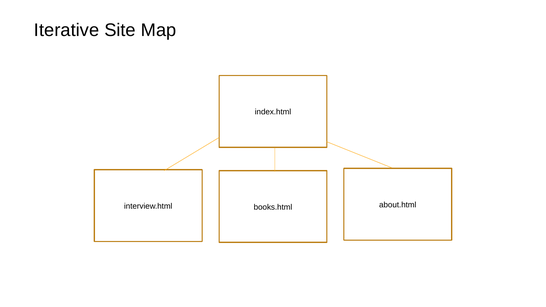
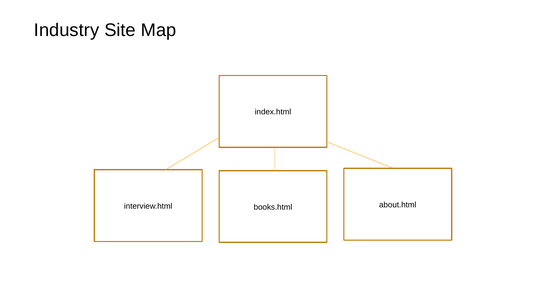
Iterative: Iterative -> Industry
